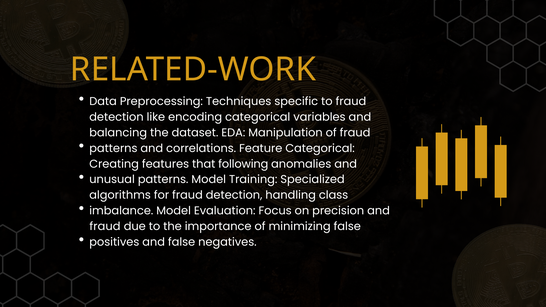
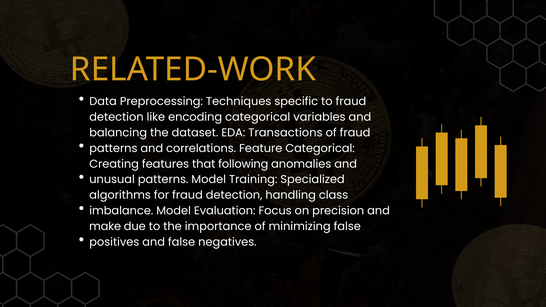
Manipulation: Manipulation -> Transactions
fraud at (105, 227): fraud -> make
